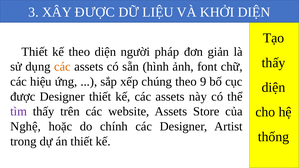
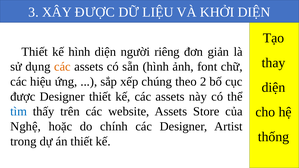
kế theo: theo -> hình
pháp: pháp -> riêng
thấy at (274, 63): thấy -> thay
9: 9 -> 2
tìm colour: purple -> blue
